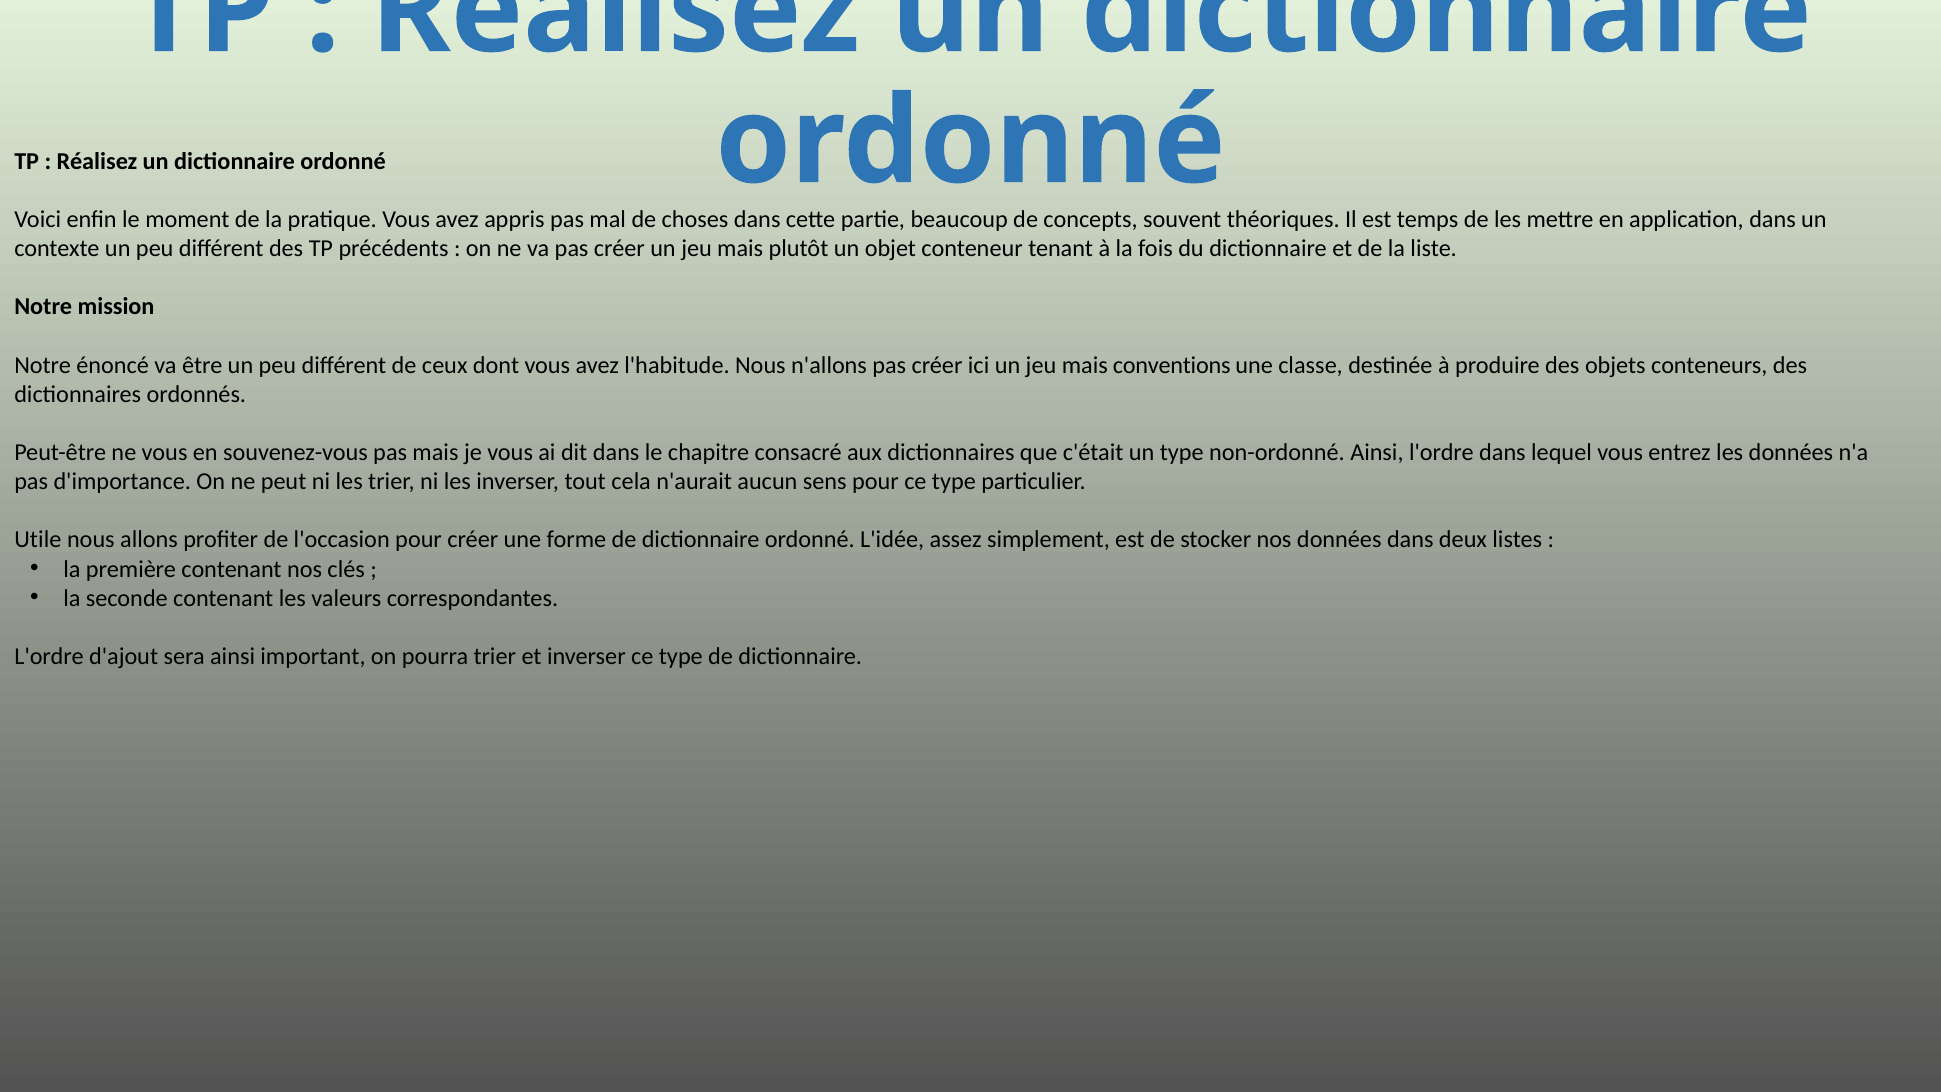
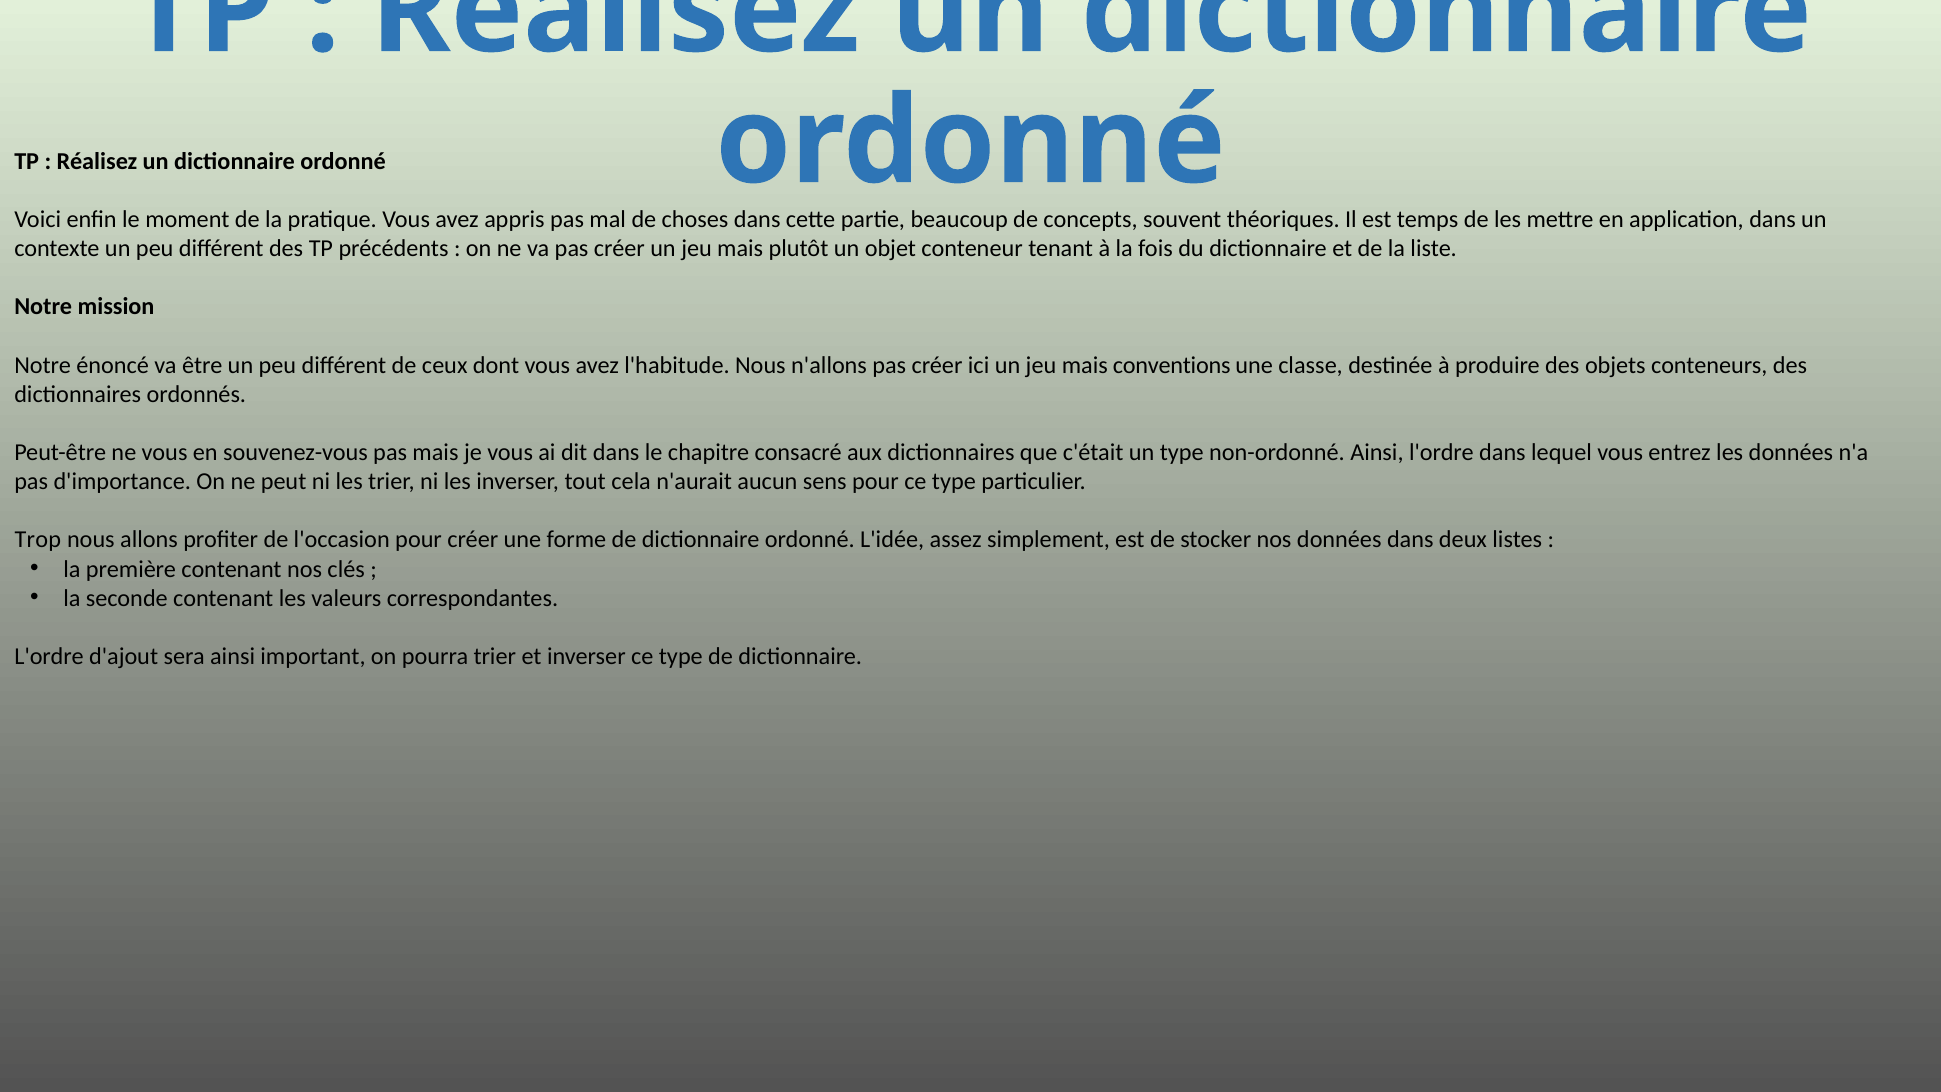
Utile: Utile -> Trop
